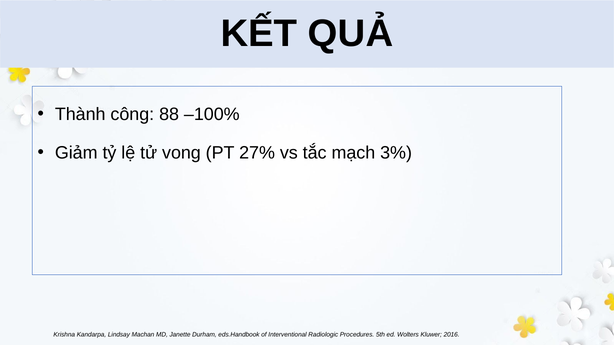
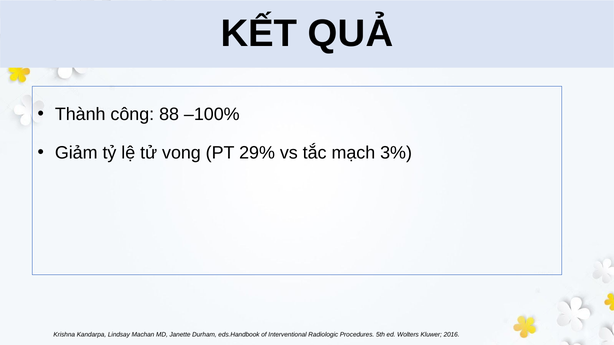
27%: 27% -> 29%
